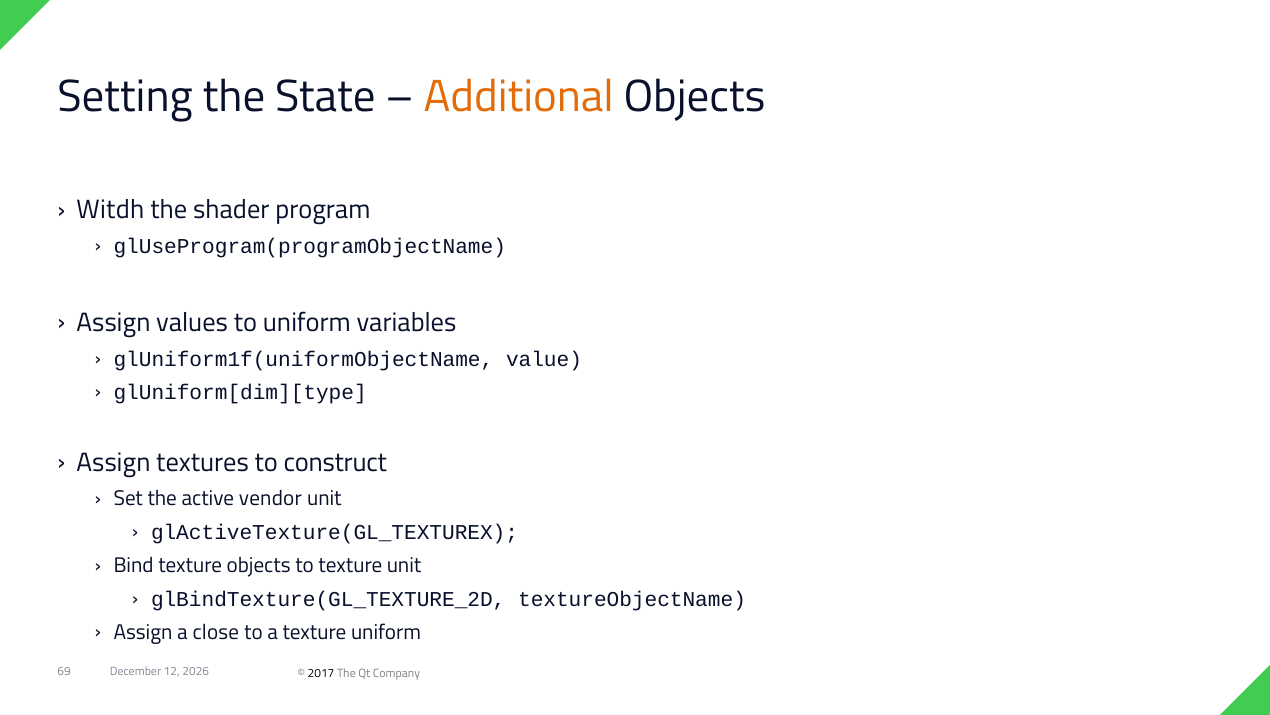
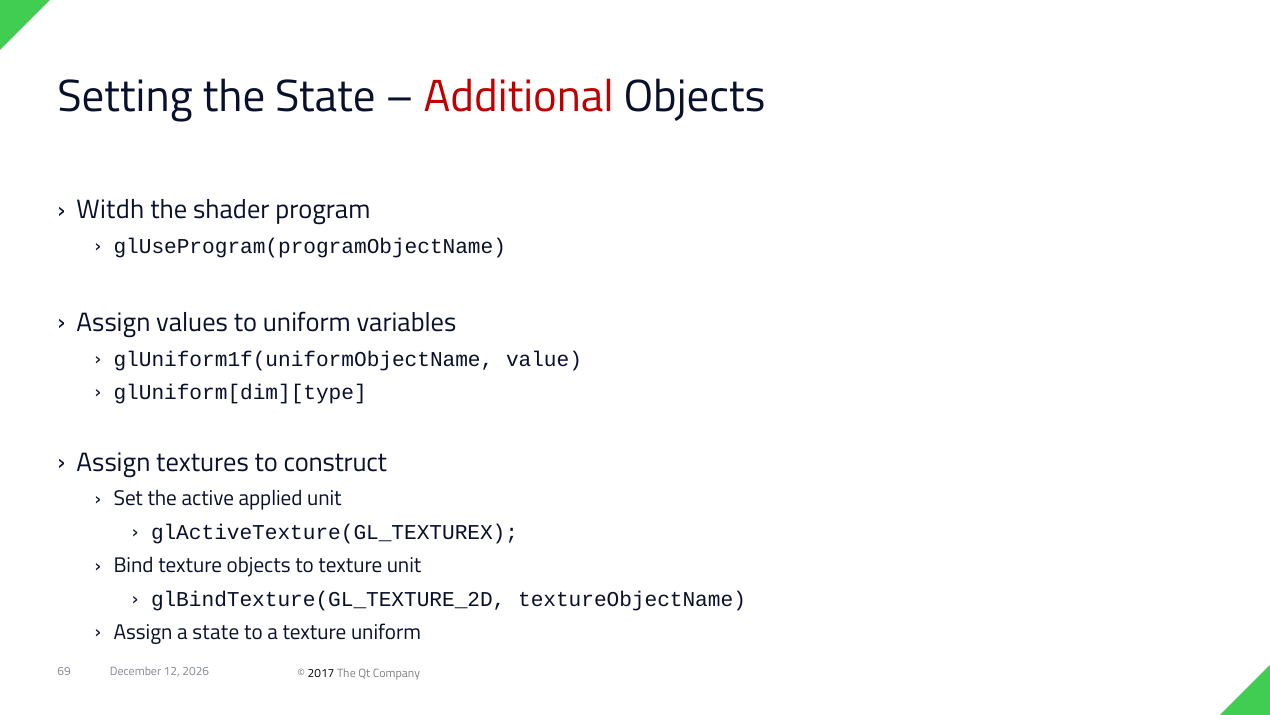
Additional colour: orange -> red
vendor: vendor -> applied
a close: close -> state
